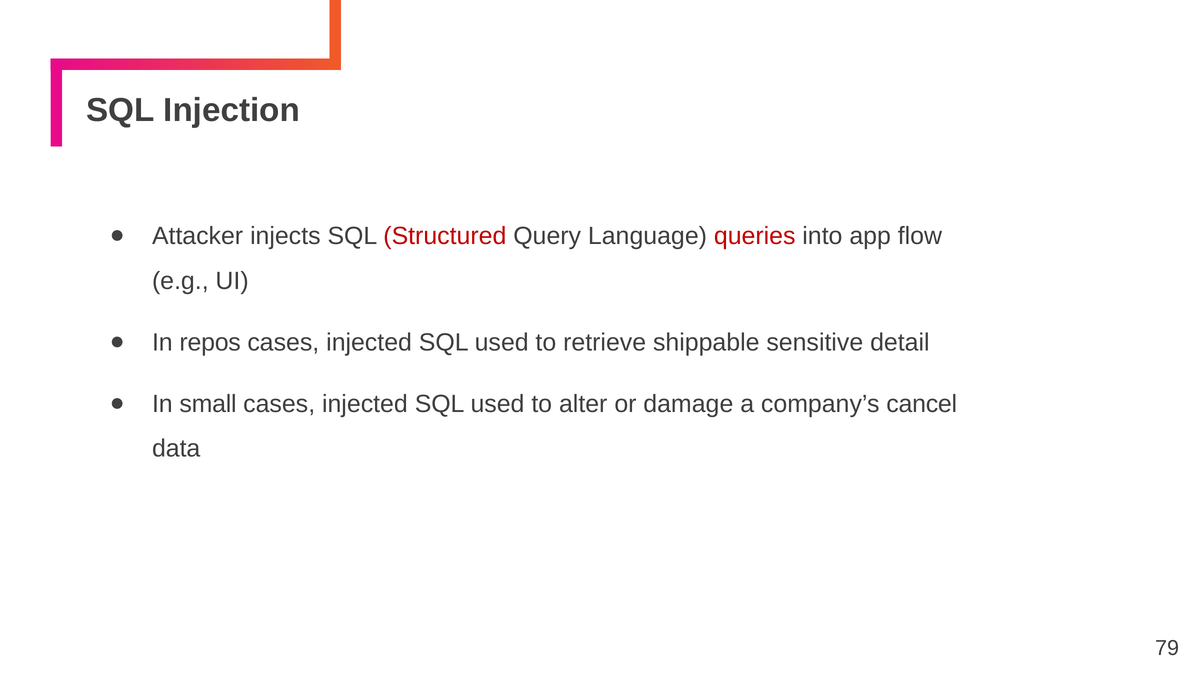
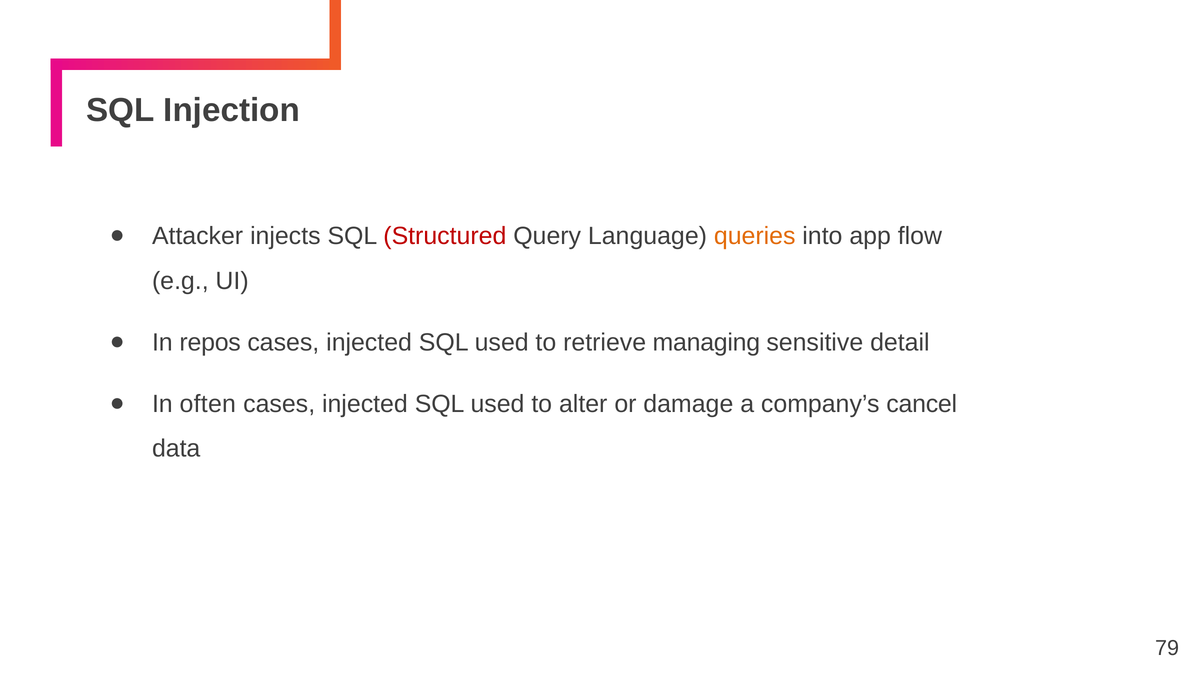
queries colour: red -> orange
shippable: shippable -> managing
small: small -> often
